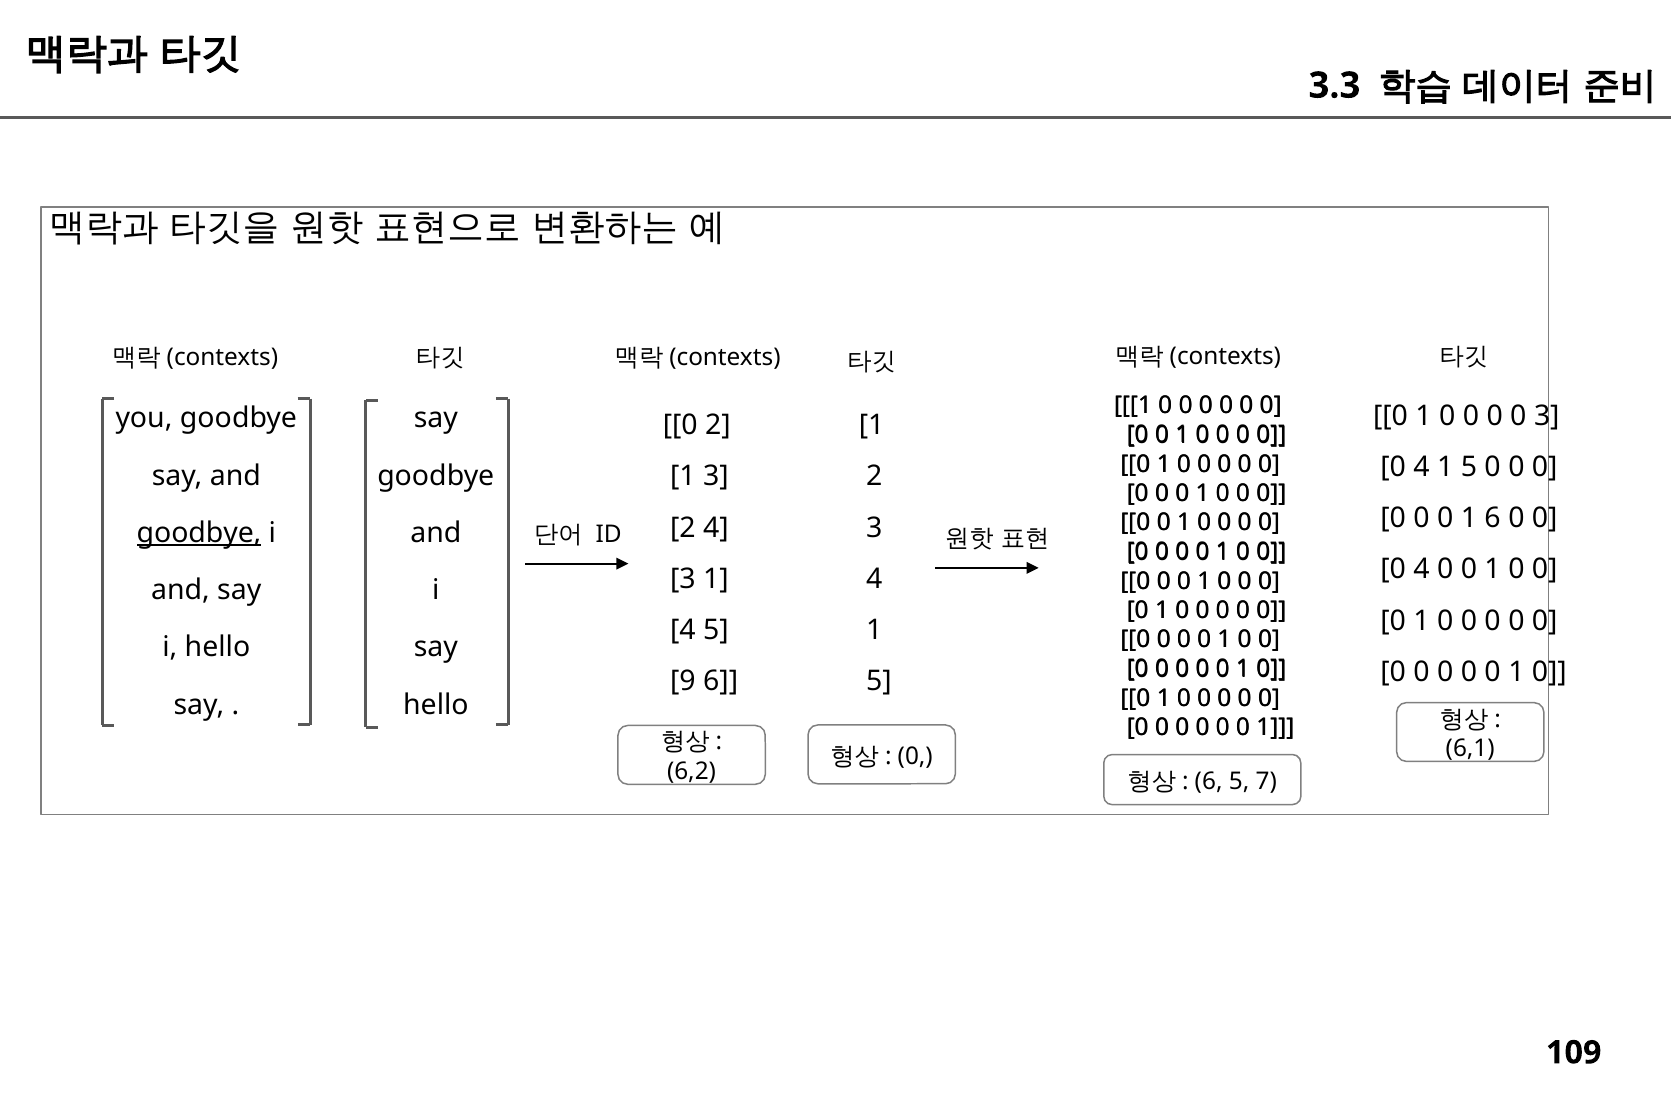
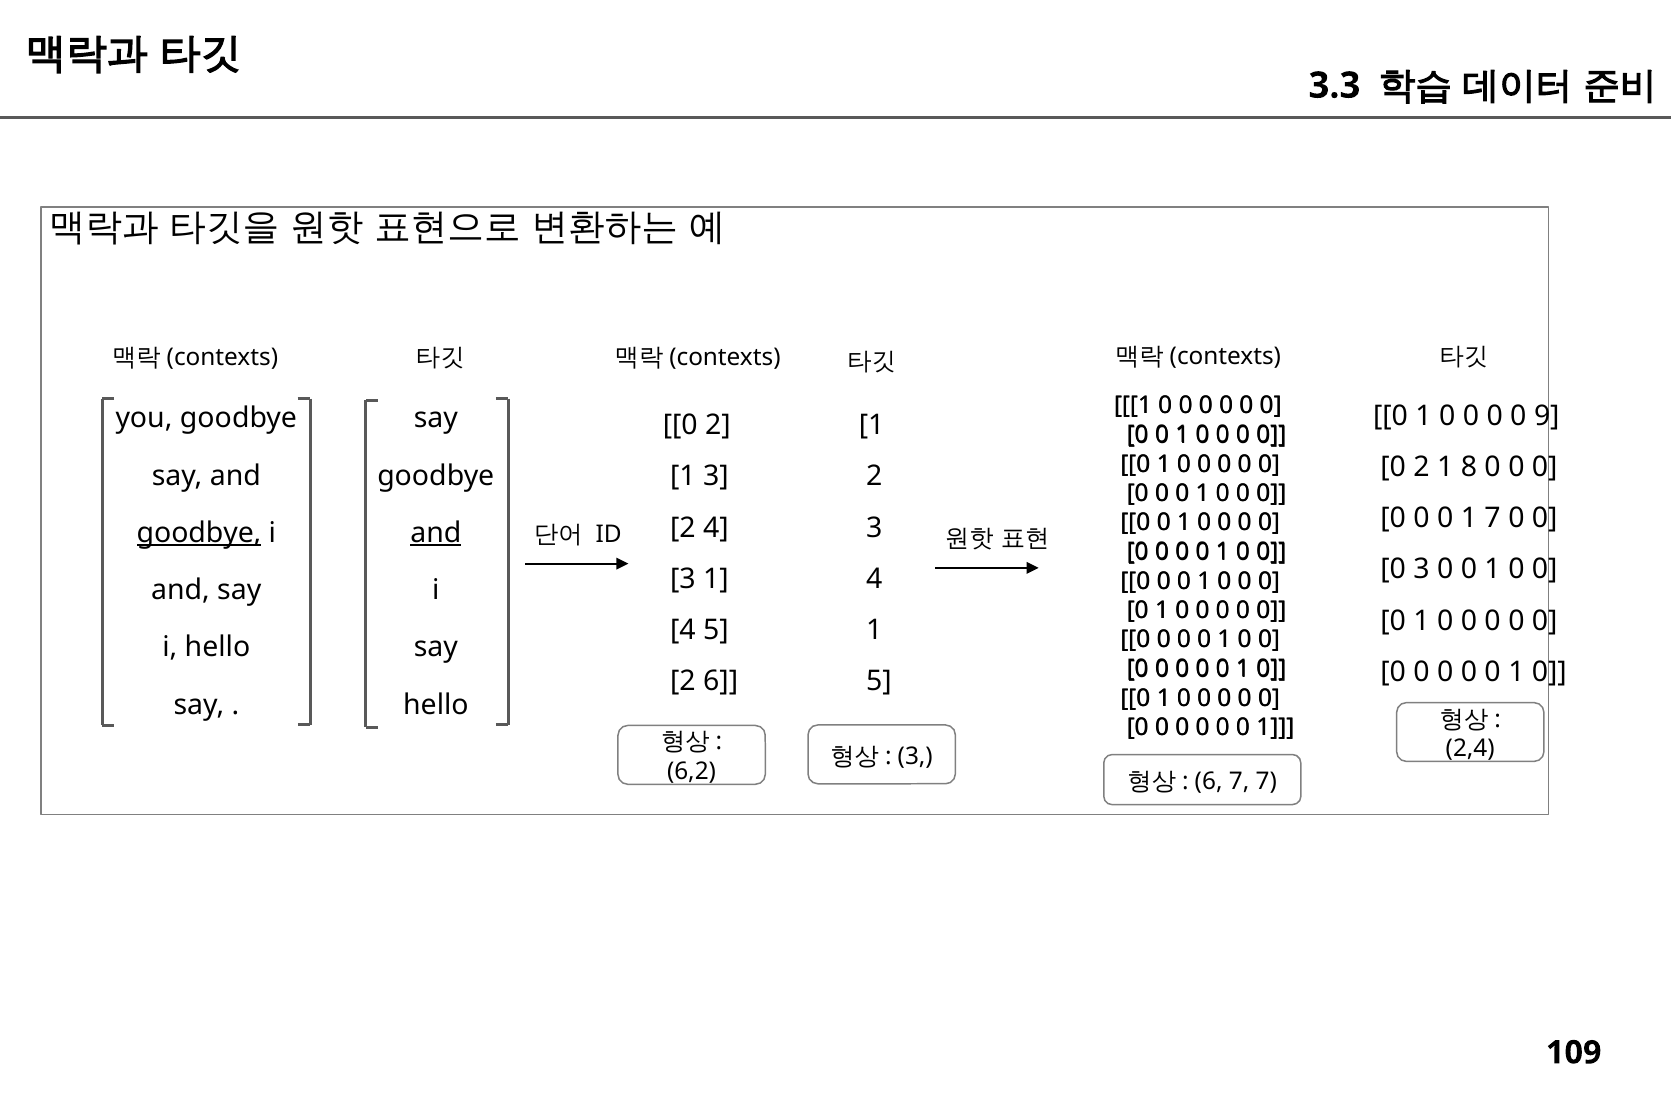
0 3: 3 -> 9
4 at (1421, 467): 4 -> 2
5 at (1469, 467): 5 -> 8
1 6: 6 -> 7
and at (436, 533) underline: none -> present
4 at (1421, 570): 4 -> 3
9 at (683, 682): 9 -> 2
6,1: 6,1 -> 2,4
0 at (915, 756): 0 -> 3
6 5: 5 -> 7
